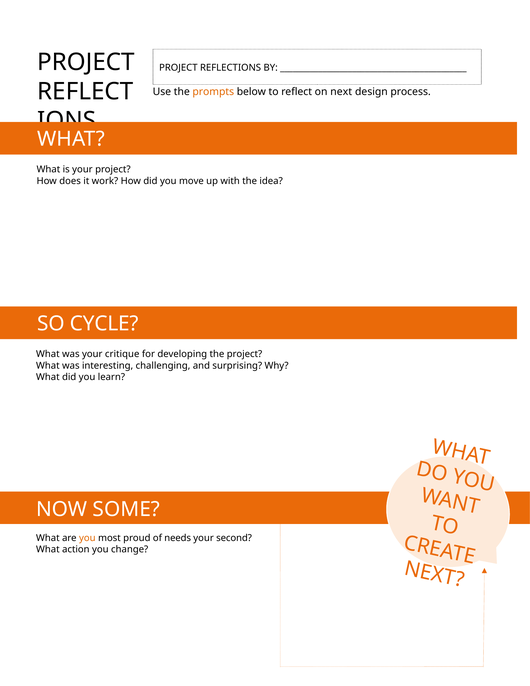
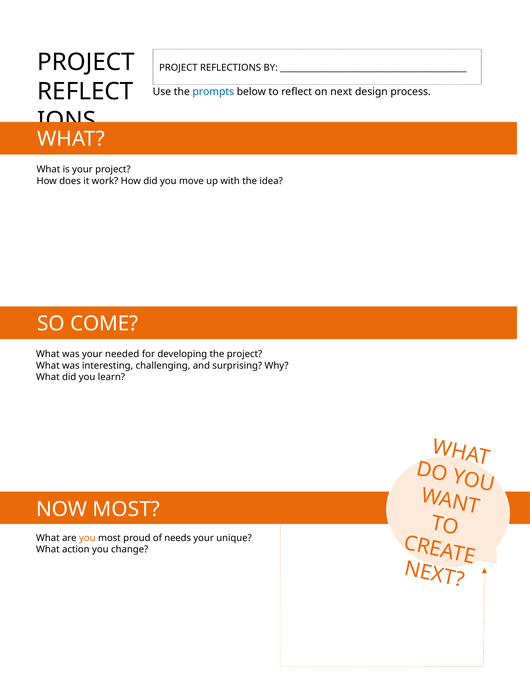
prompts colour: orange -> blue
CYCLE: CYCLE -> COME
critique: critique -> needed
NOW SOME: SOME -> MOST
second: second -> unique
